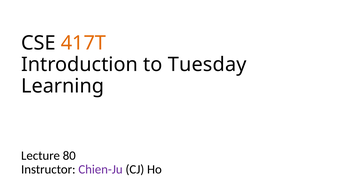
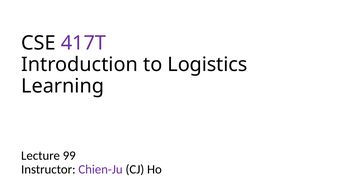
417T colour: orange -> purple
Tuesday: Tuesday -> Logistics
80: 80 -> 99
